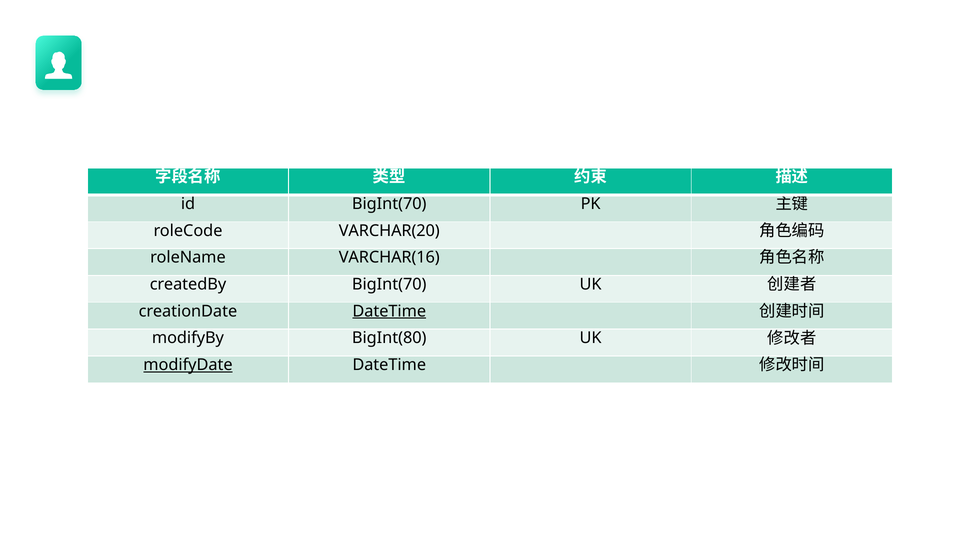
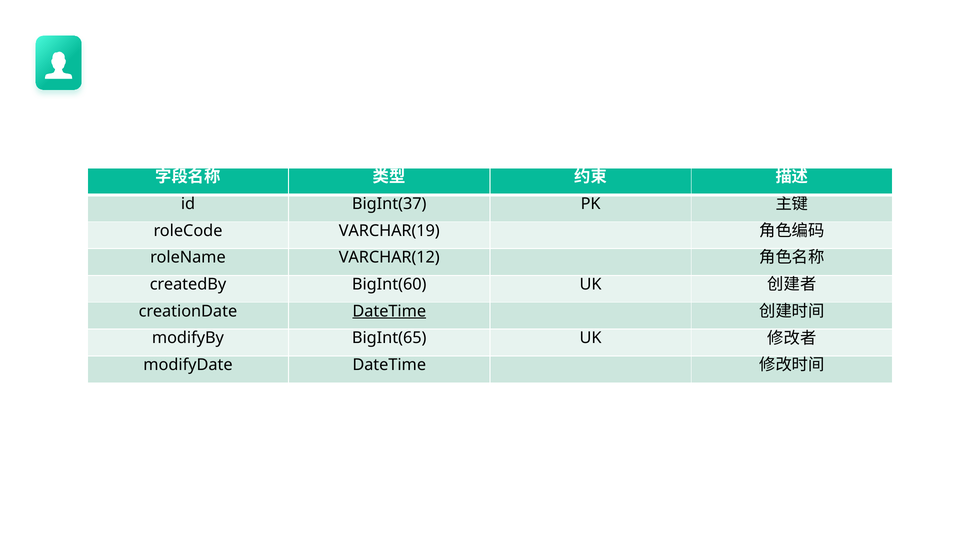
id BigInt(70: BigInt(70 -> BigInt(37
VARCHAR(20: VARCHAR(20 -> VARCHAR(19
VARCHAR(16: VARCHAR(16 -> VARCHAR(12
createdBy BigInt(70: BigInt(70 -> BigInt(60
BigInt(80: BigInt(80 -> BigInt(65
modifyDate underline: present -> none
